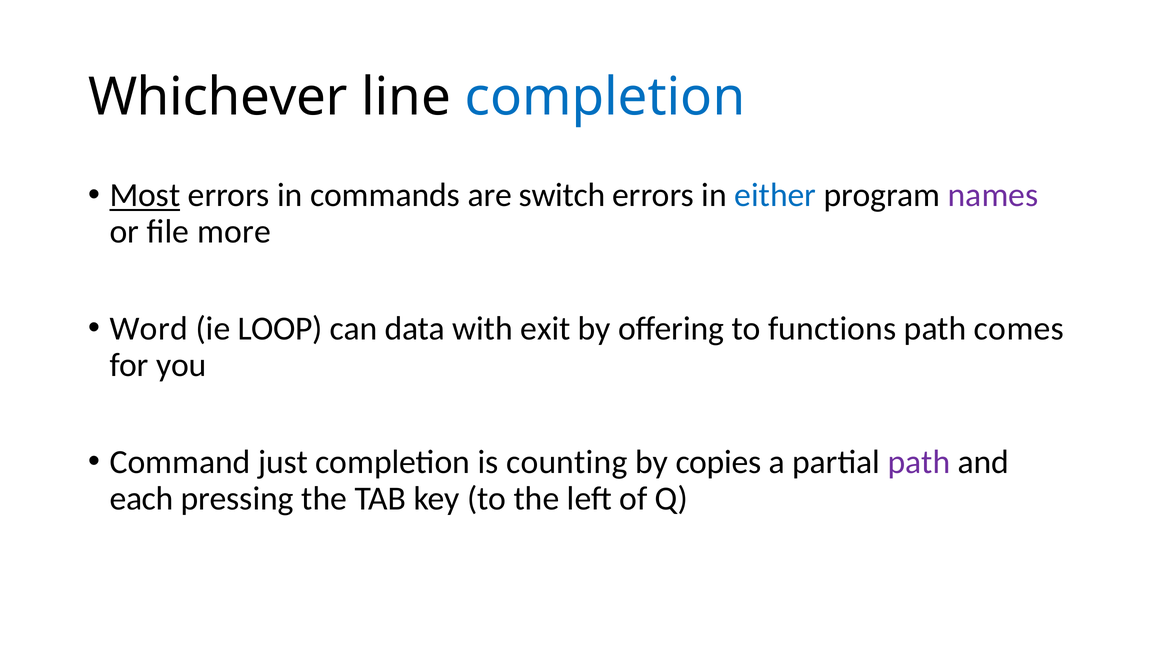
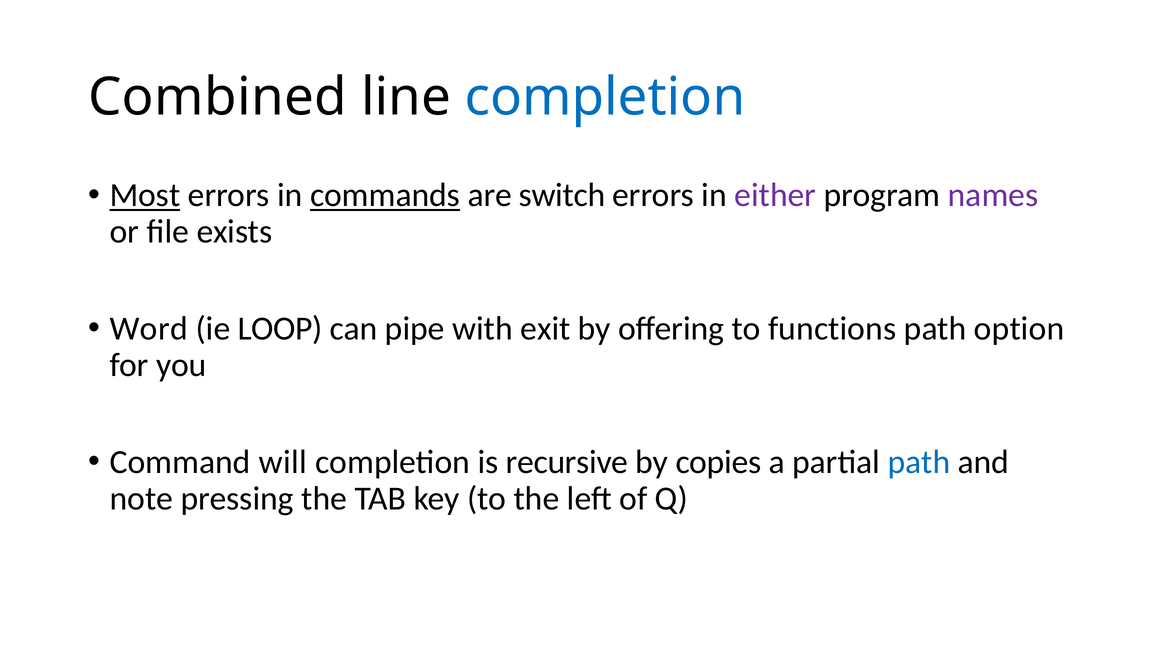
Whichever: Whichever -> Combined
commands underline: none -> present
either colour: blue -> purple
more: more -> exists
data: data -> pipe
comes: comes -> option
just: just -> will
counting: counting -> recursive
path at (919, 462) colour: purple -> blue
each: each -> note
